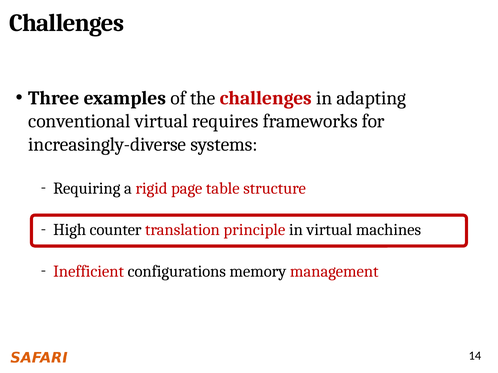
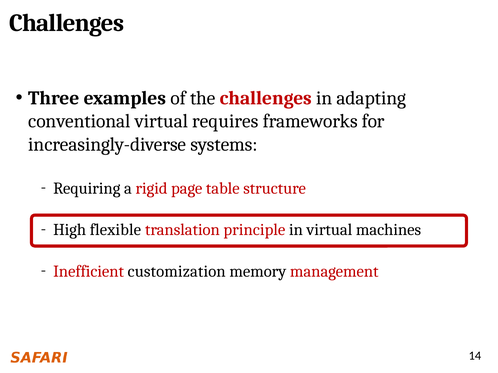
counter: counter -> flexible
configurations: configurations -> customization
